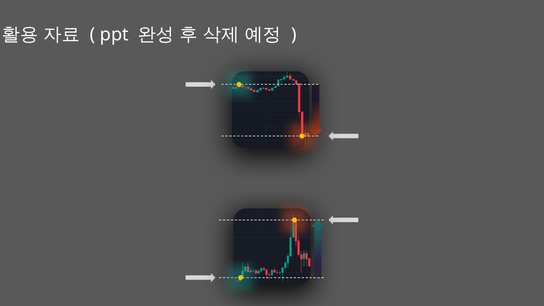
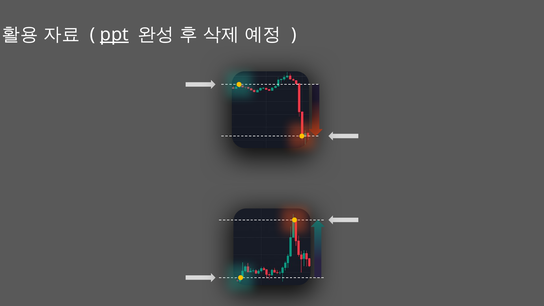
ppt underline: none -> present
